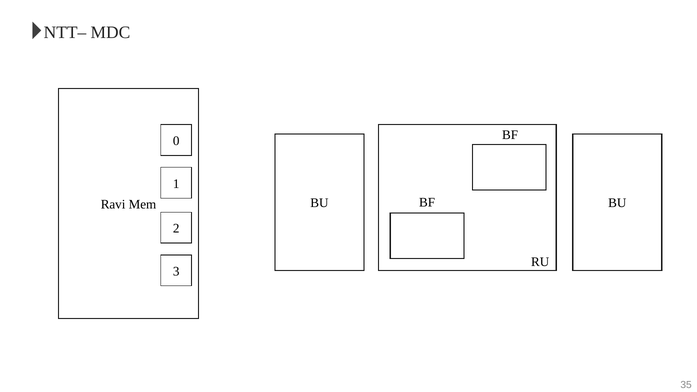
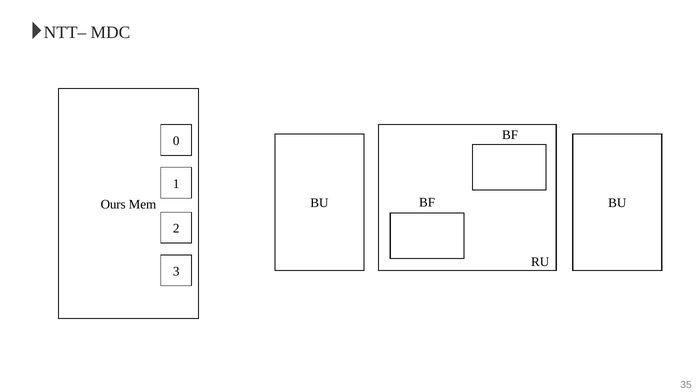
Ravi: Ravi -> Ours
